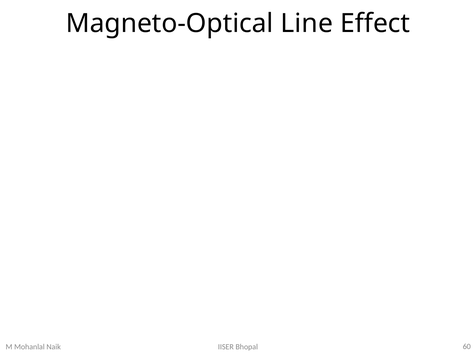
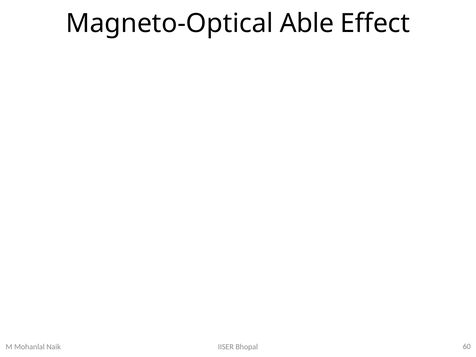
Line: Line -> Able
